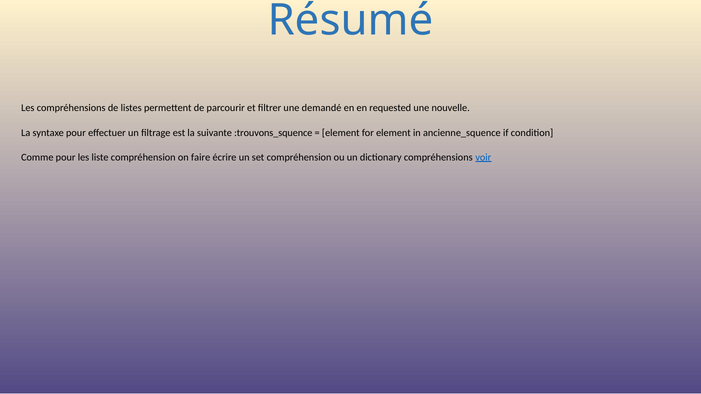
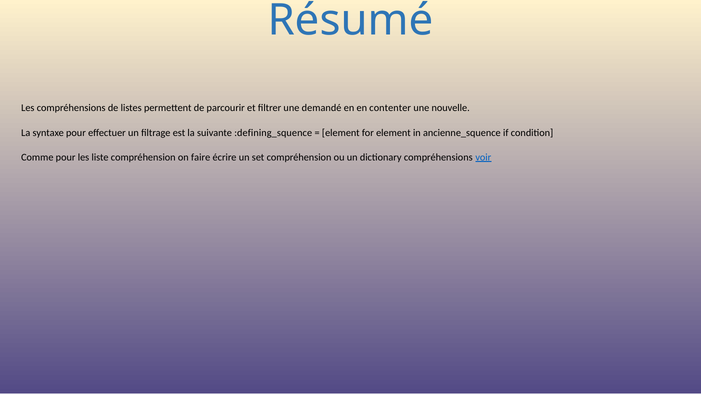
requested: requested -> contenter
:trouvons_squence: :trouvons_squence -> :defining_squence
